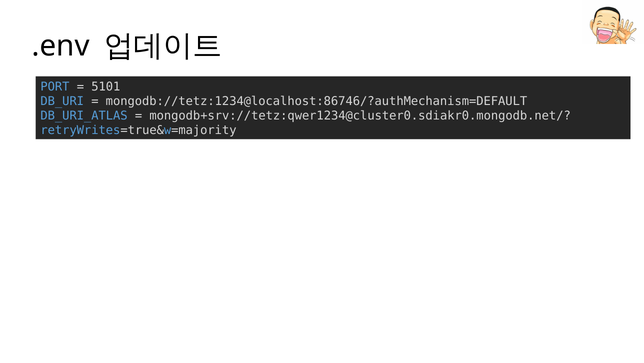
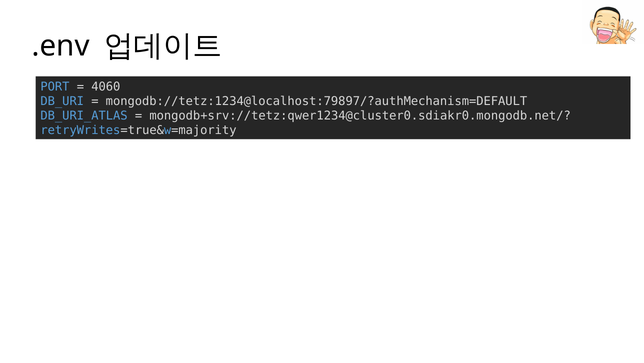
5101: 5101 -> 4060
mongodb://tetz:1234@localhost:86746/?authMechanism=DEFAULT: mongodb://tetz:1234@localhost:86746/?authMechanism=DEFAULT -> mongodb://tetz:1234@localhost:79897/?authMechanism=DEFAULT
